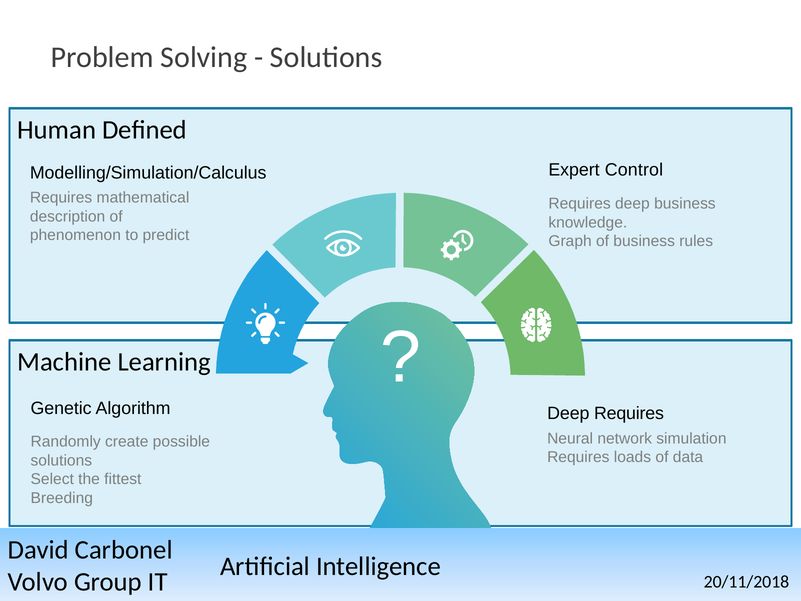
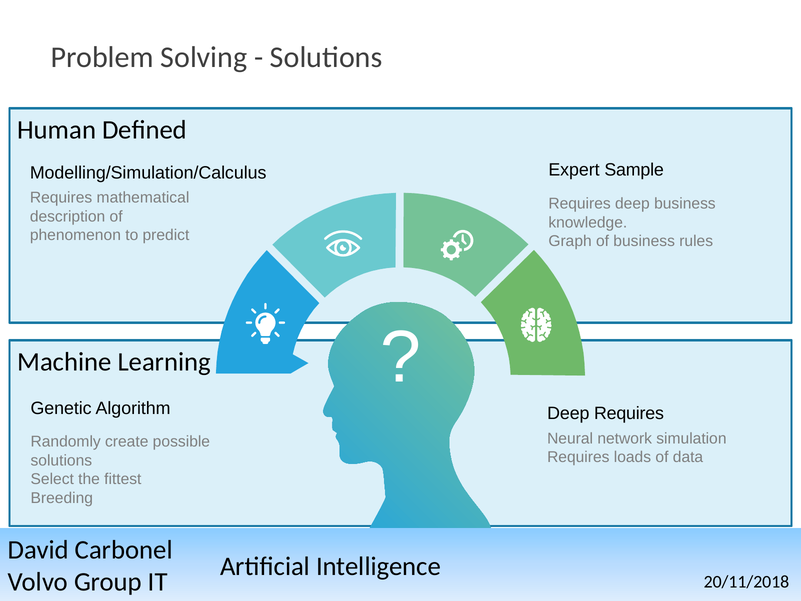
Control: Control -> Sample
